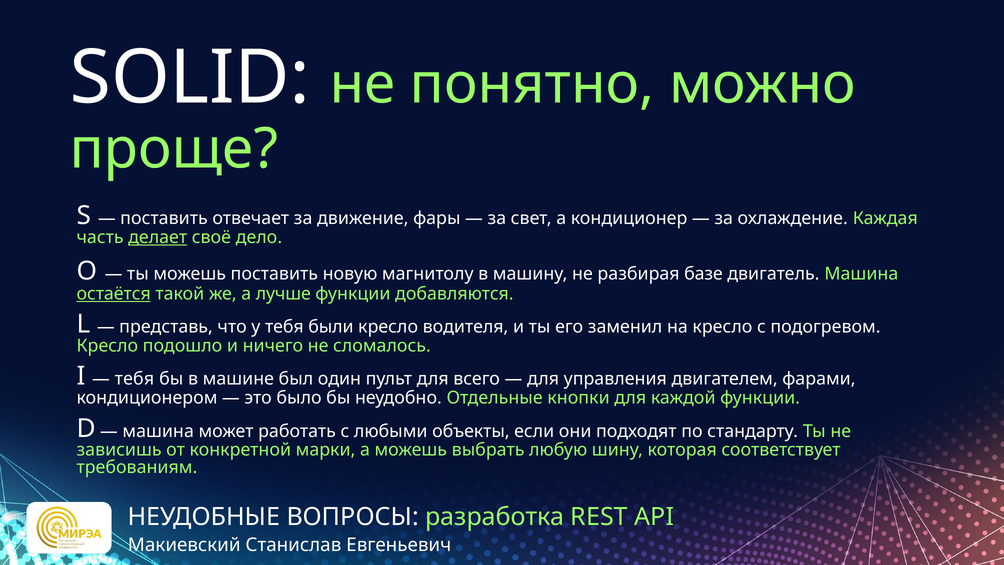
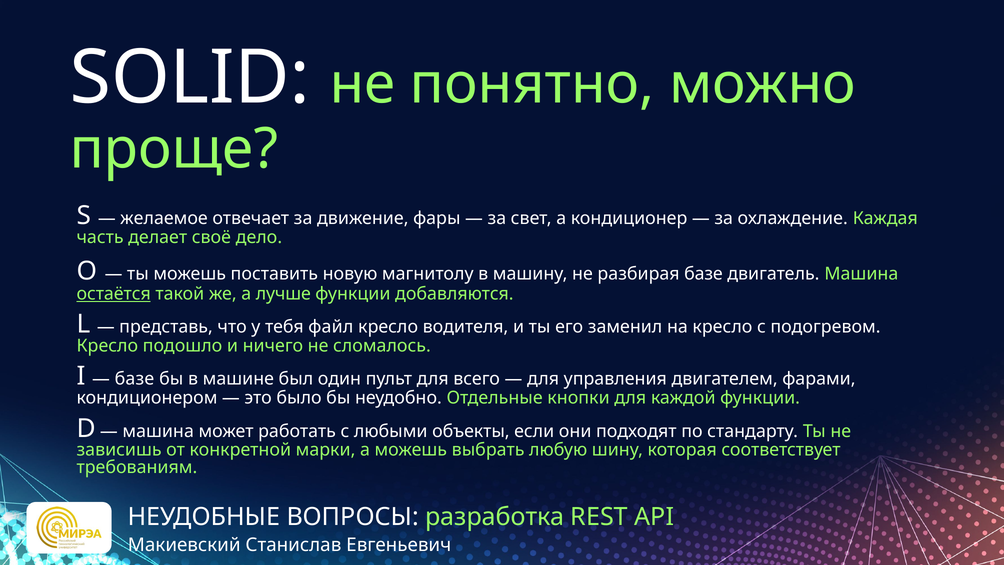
поставить at (164, 218): поставить -> желаемое
делает underline: present -> none
были: были -> файл
тебя at (134, 379): тебя -> базе
